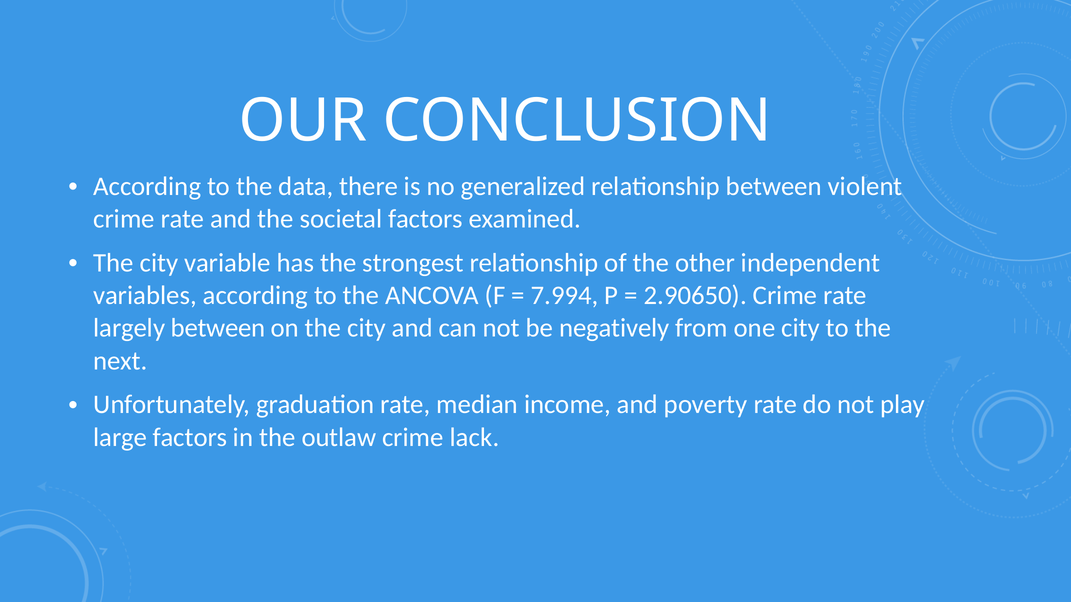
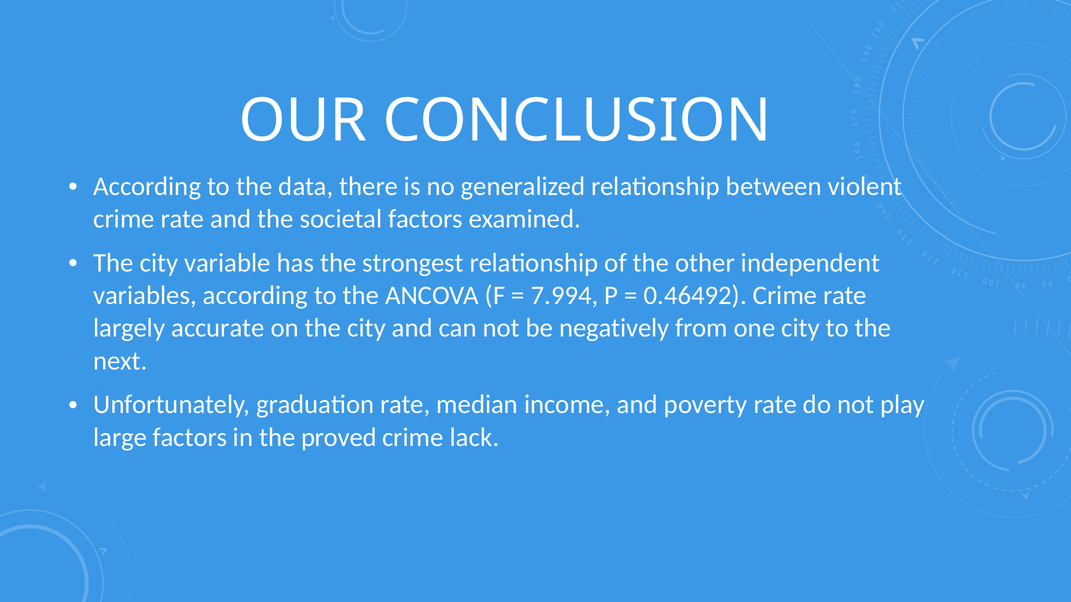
2.90650: 2.90650 -> 0.46492
largely between: between -> accurate
outlaw: outlaw -> proved
